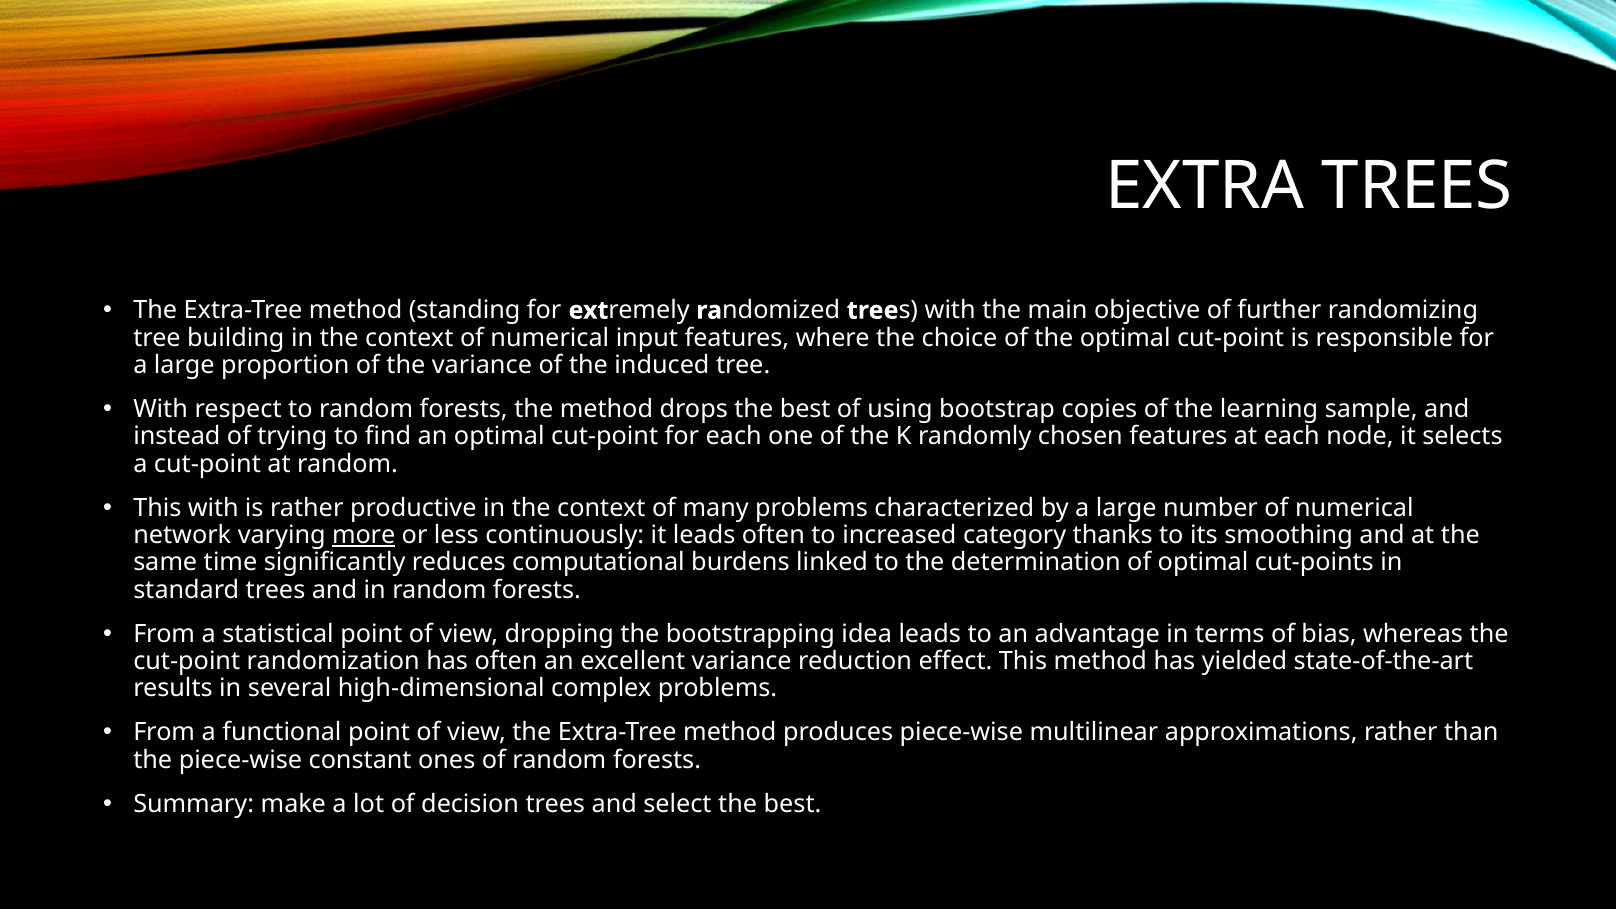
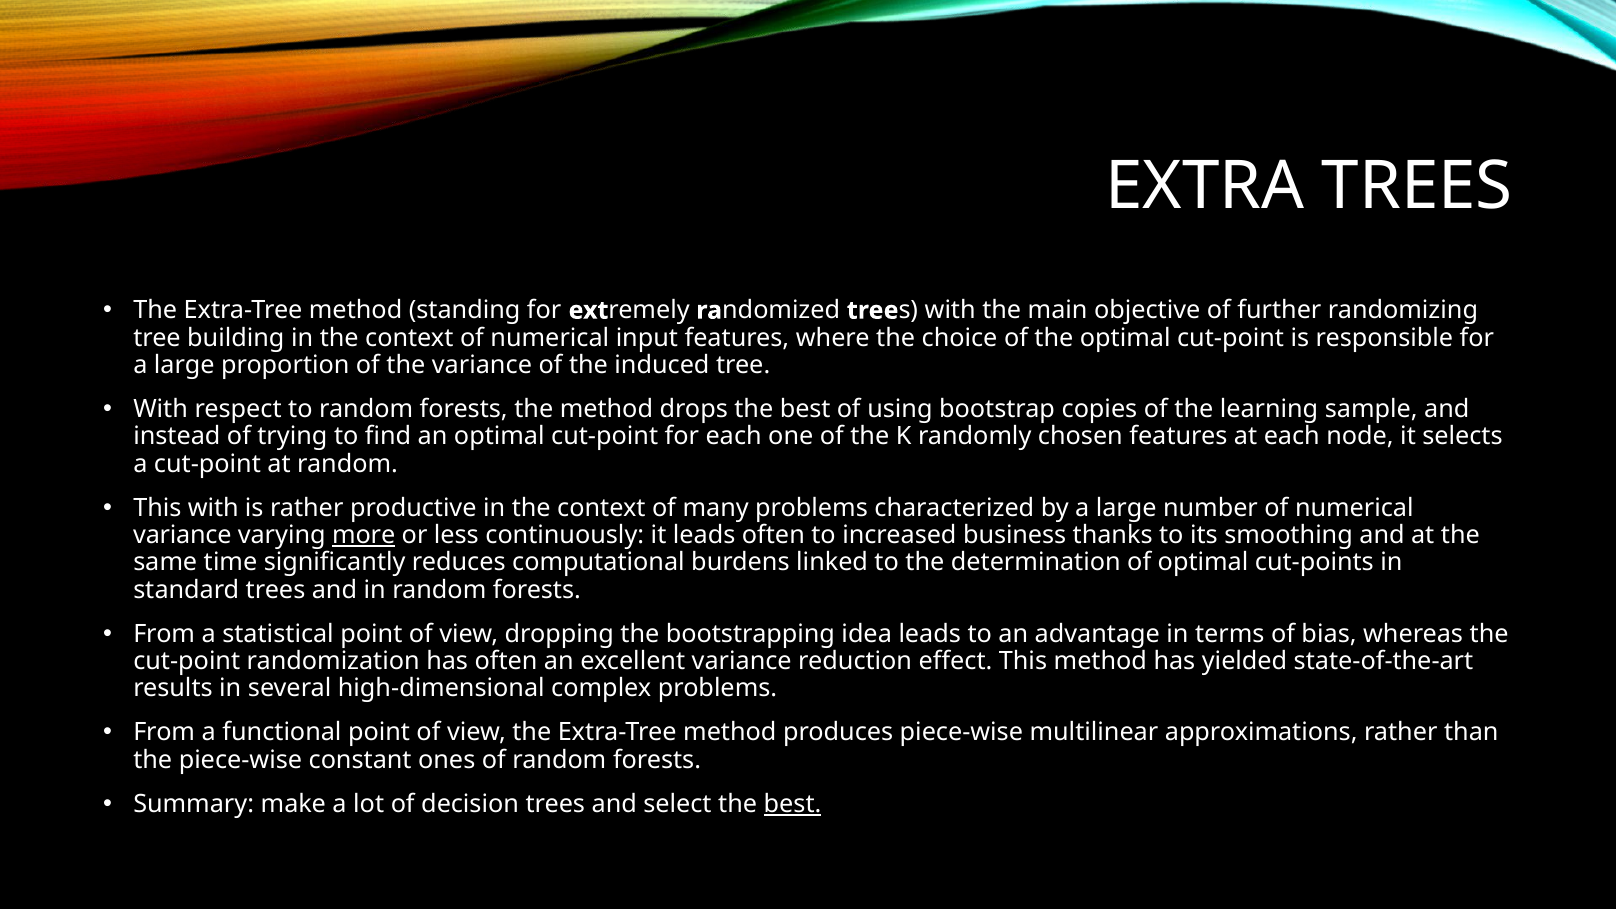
network at (182, 535): network -> variance
category: category -> business
best at (793, 804) underline: none -> present
